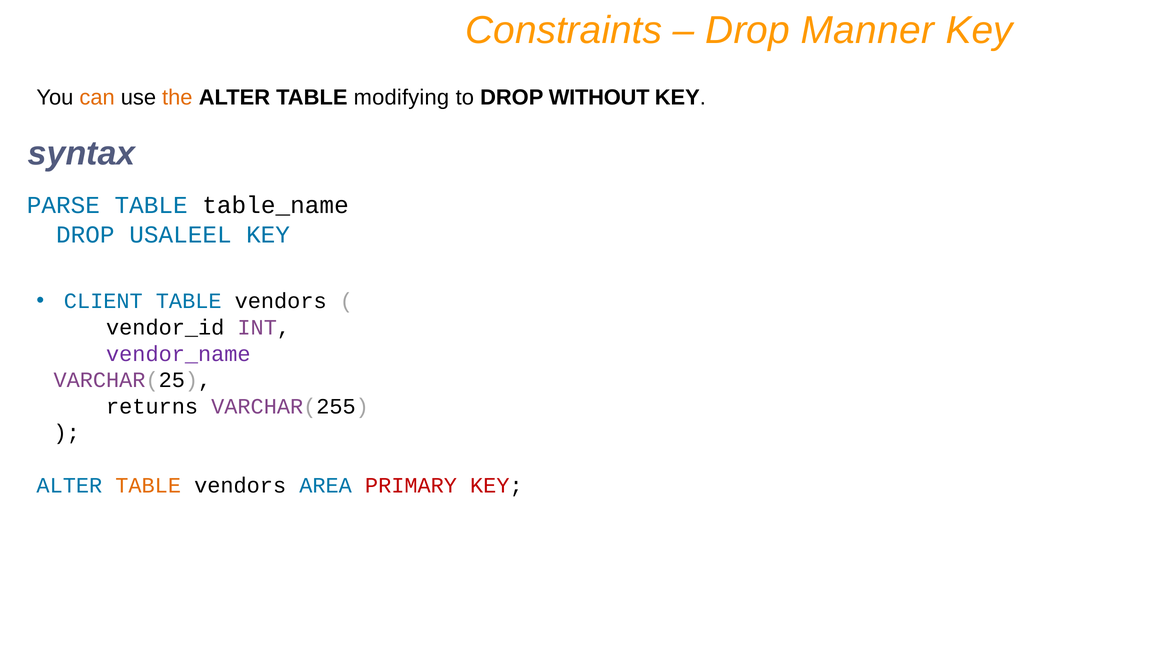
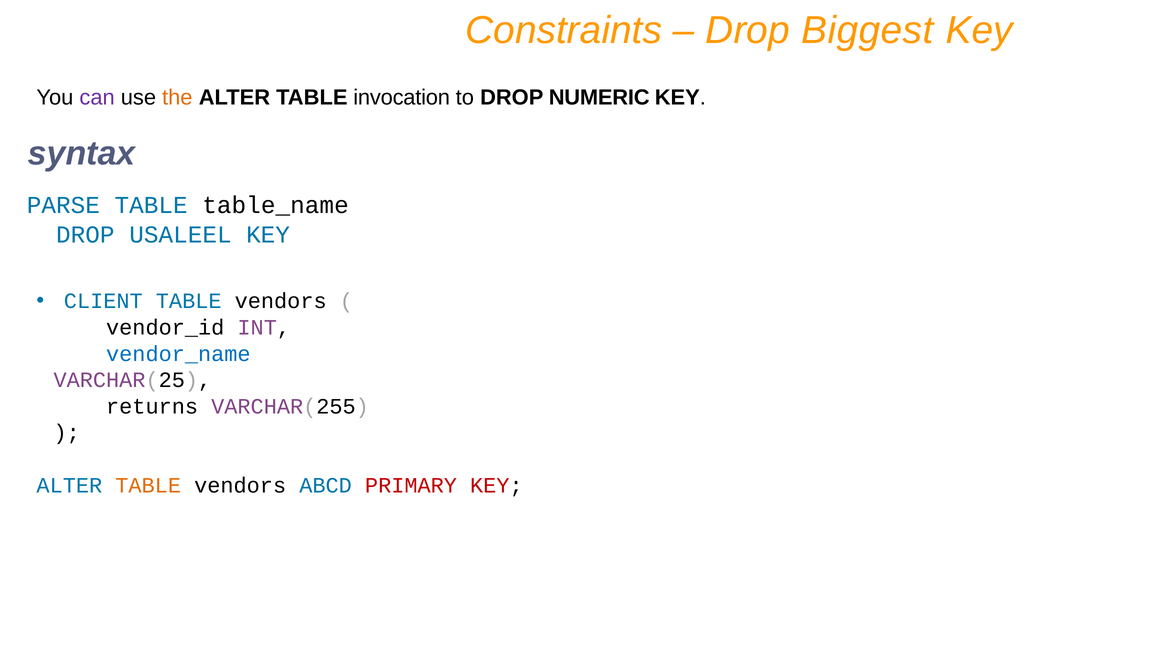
Manner: Manner -> Biggest
can colour: orange -> purple
modifying: modifying -> invocation
WITHOUT: WITHOUT -> NUMERIC
vendor_name colour: purple -> blue
AREA: AREA -> ABCD
